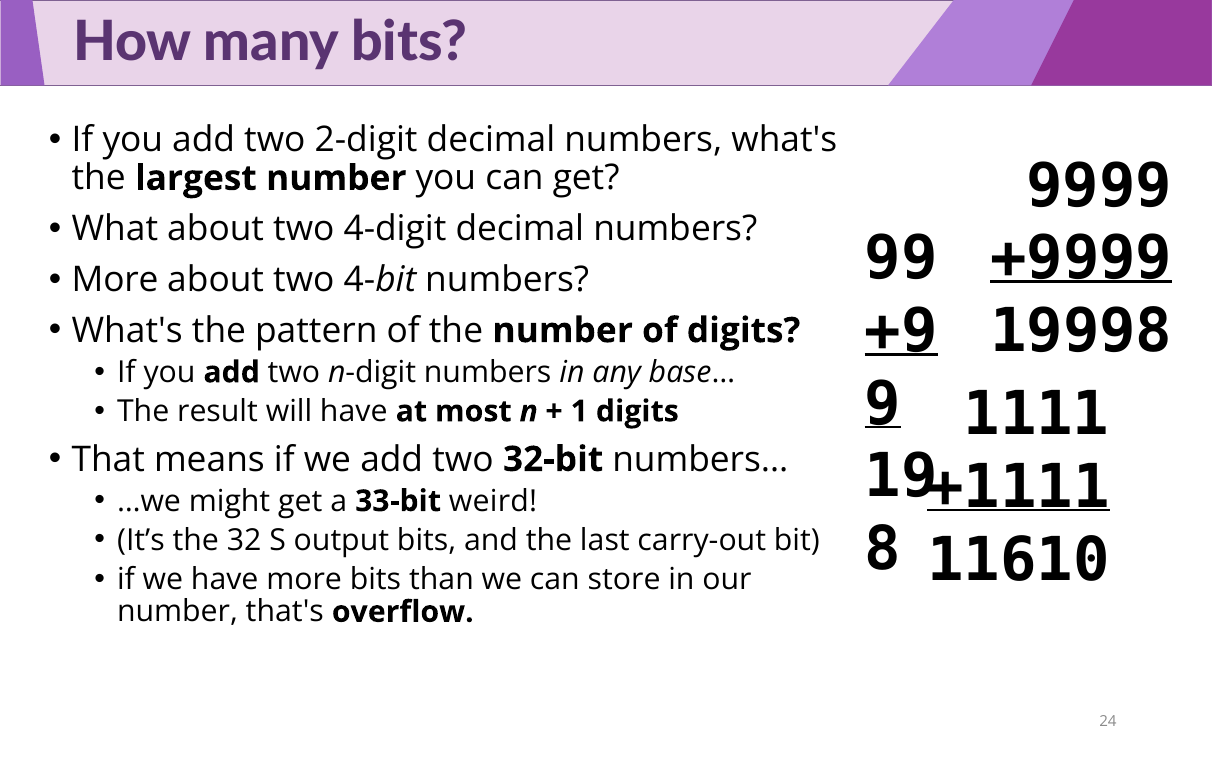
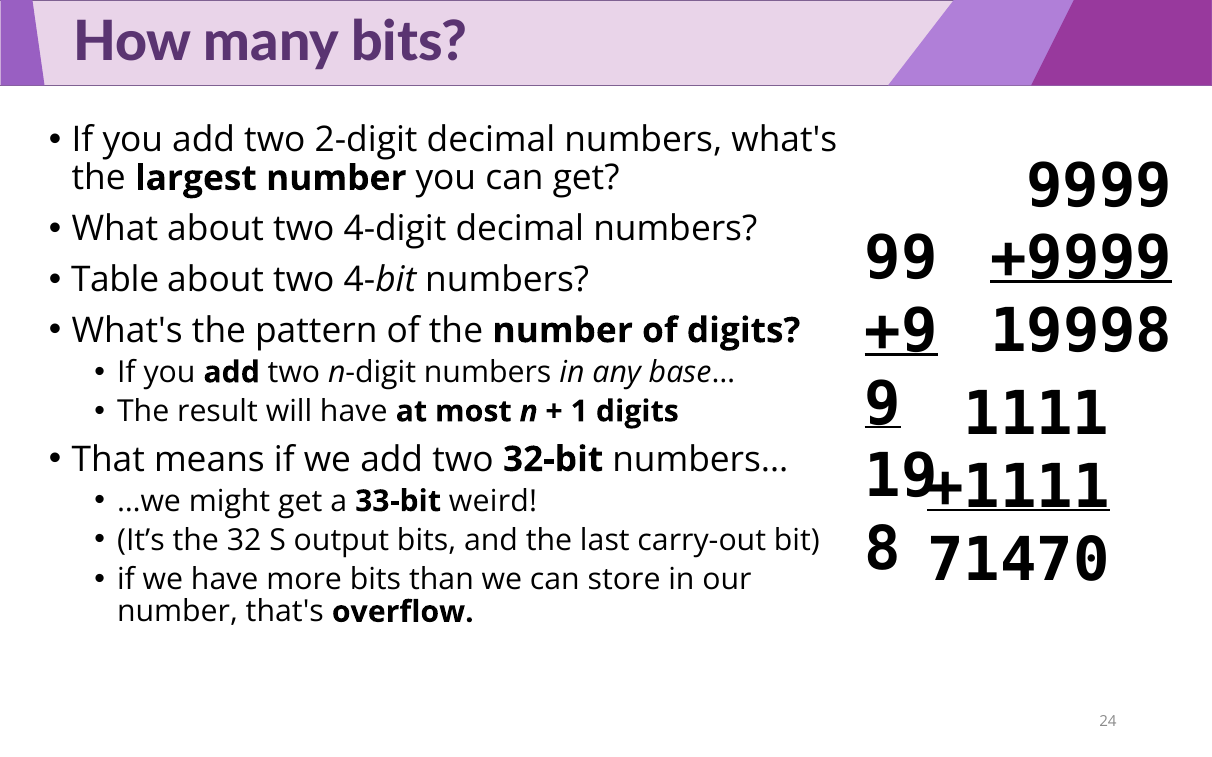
More at (115, 280): More -> Table
11610: 11610 -> 71470
